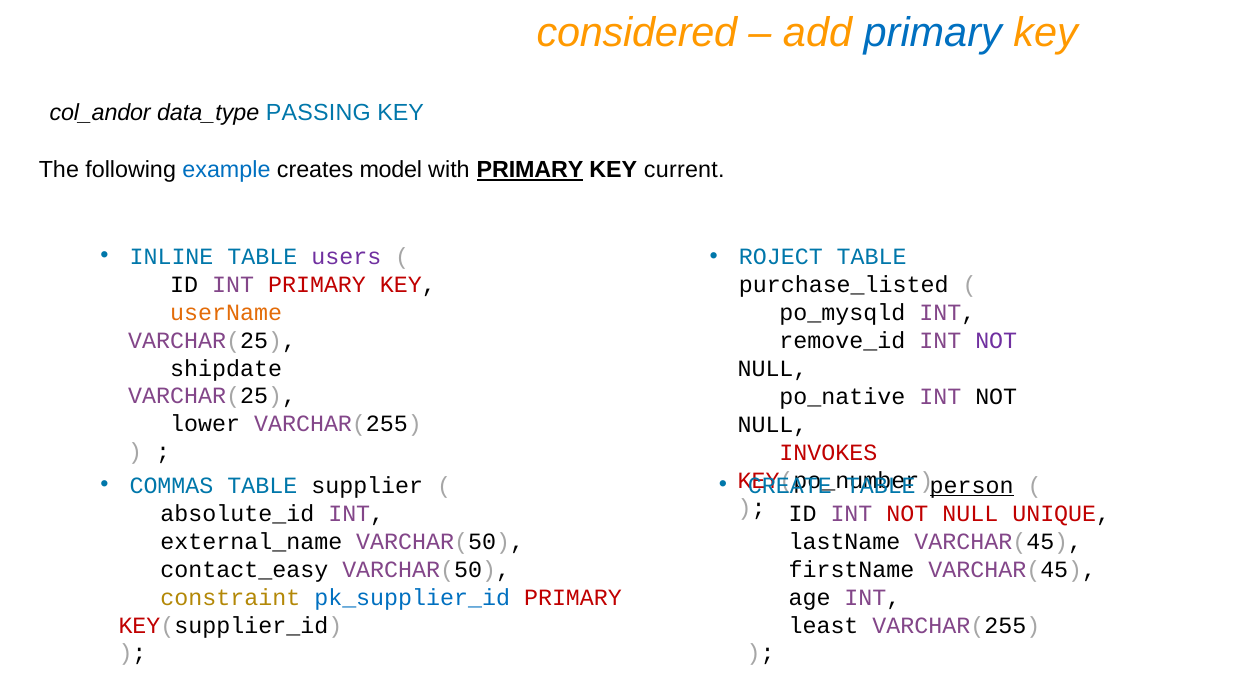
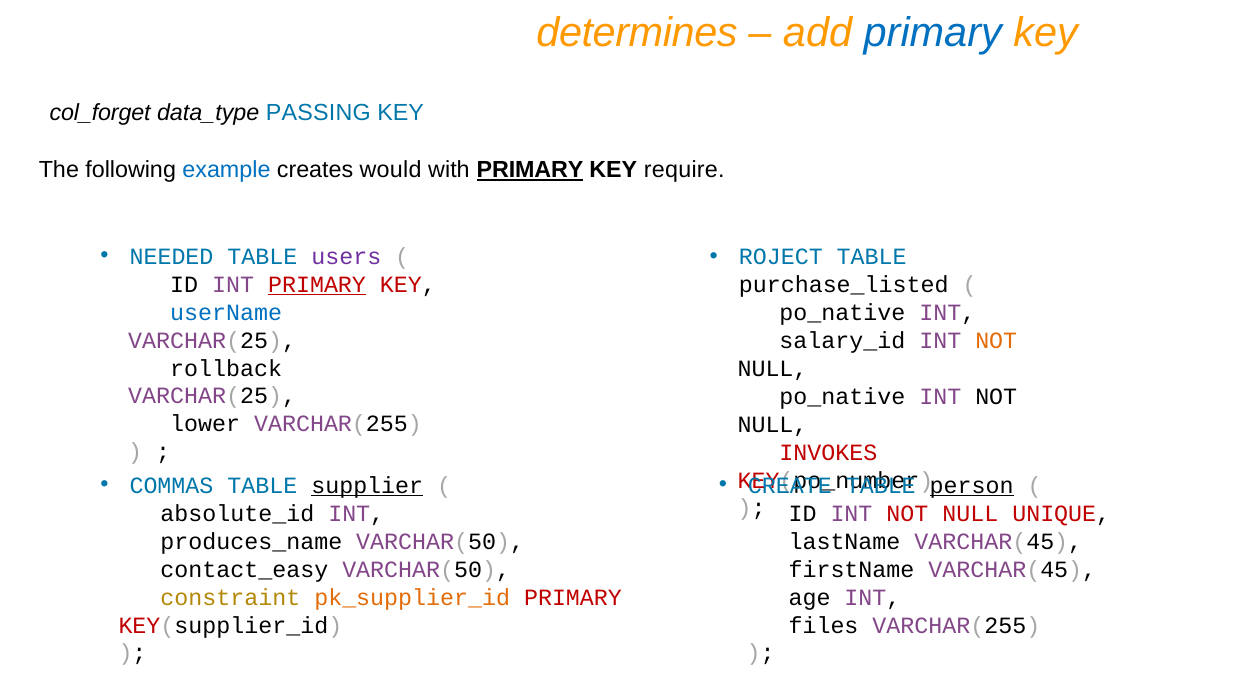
considered: considered -> determines
col_andor: col_andor -> col_forget
model: model -> would
current: current -> require
INLINE: INLINE -> NEEDED
PRIMARY at (317, 285) underline: none -> present
userName colour: orange -> blue
po_mysqld at (842, 313): po_mysqld -> po_native
remove_id: remove_id -> salary_id
NOT at (996, 341) colour: purple -> orange
shipdate: shipdate -> rollback
supplier underline: none -> present
external_name: external_name -> produces_name
pk_supplier_id colour: blue -> orange
least: least -> files
